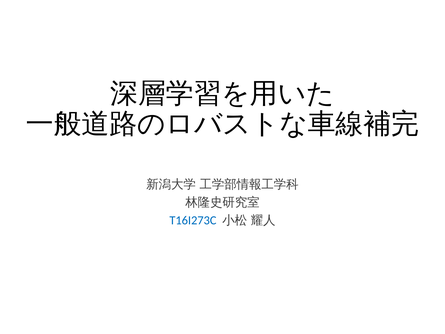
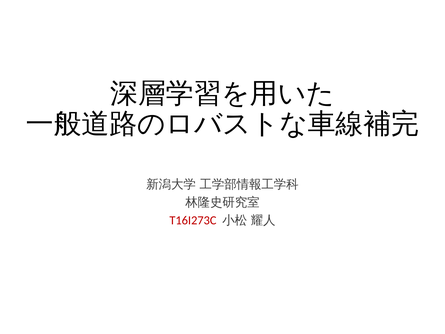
T16I273C colour: blue -> red
